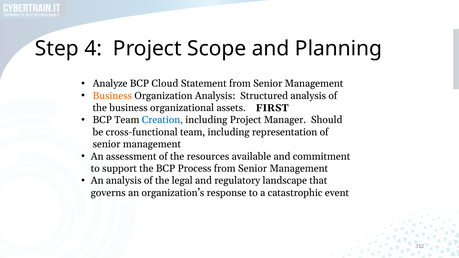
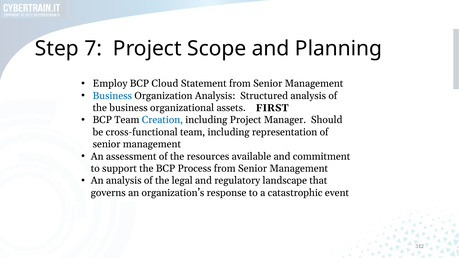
4: 4 -> 7
Analyze: Analyze -> Employ
Business at (112, 96) colour: orange -> blue
